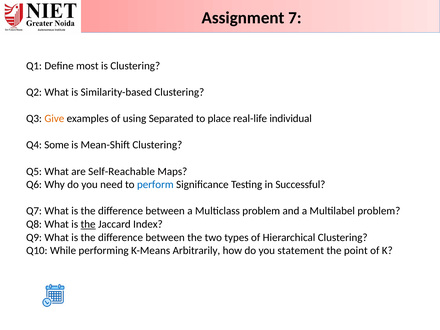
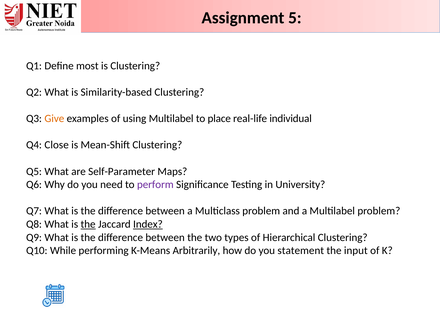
7: 7 -> 5
using Separated: Separated -> Multilabel
Some: Some -> Close
Self-Reachable: Self-Reachable -> Self-Parameter
perform colour: blue -> purple
Successful: Successful -> University
Index underline: none -> present
point: point -> input
